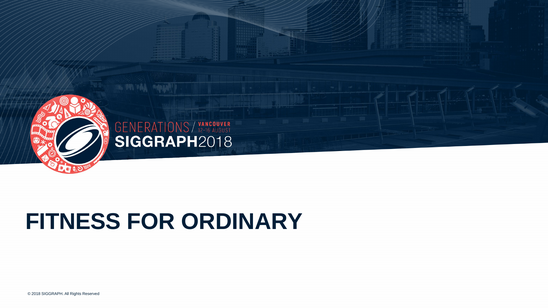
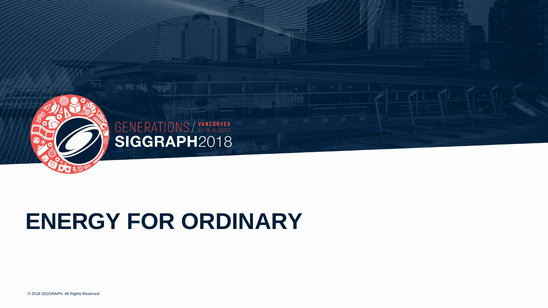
FITNESS: FITNESS -> ENERGY
